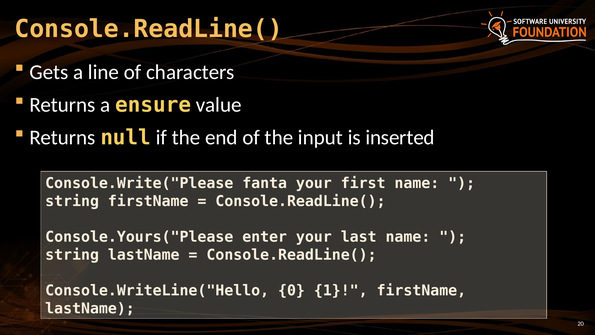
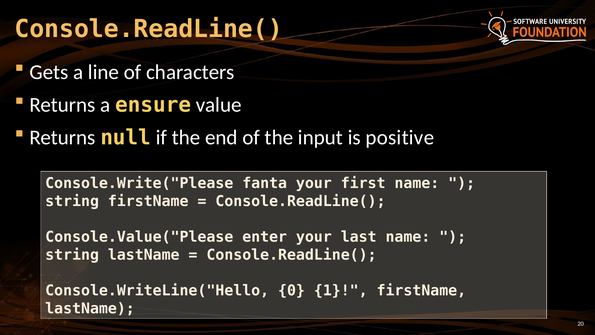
inserted: inserted -> positive
Console.Yours("Please: Console.Yours("Please -> Console.Value("Please
